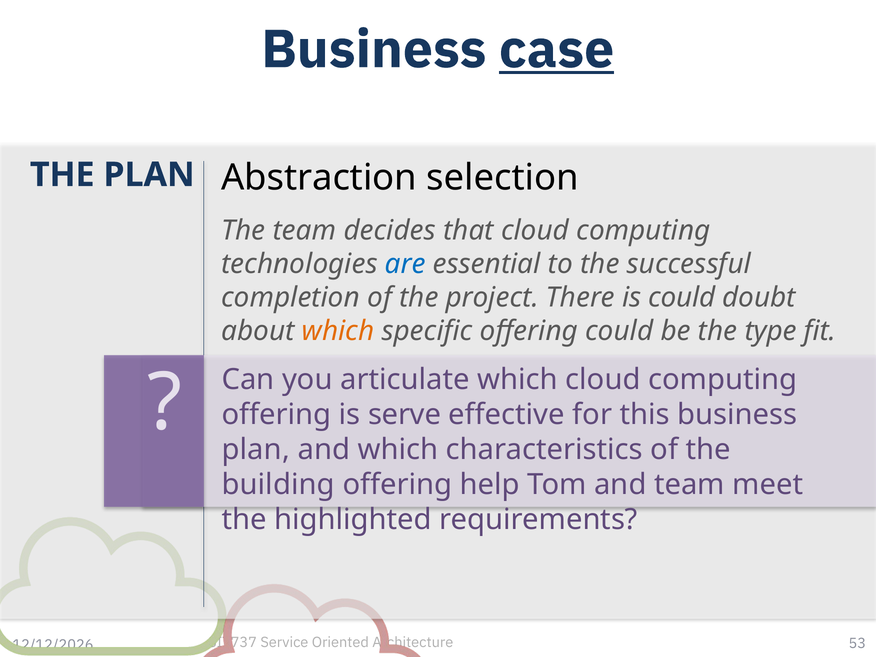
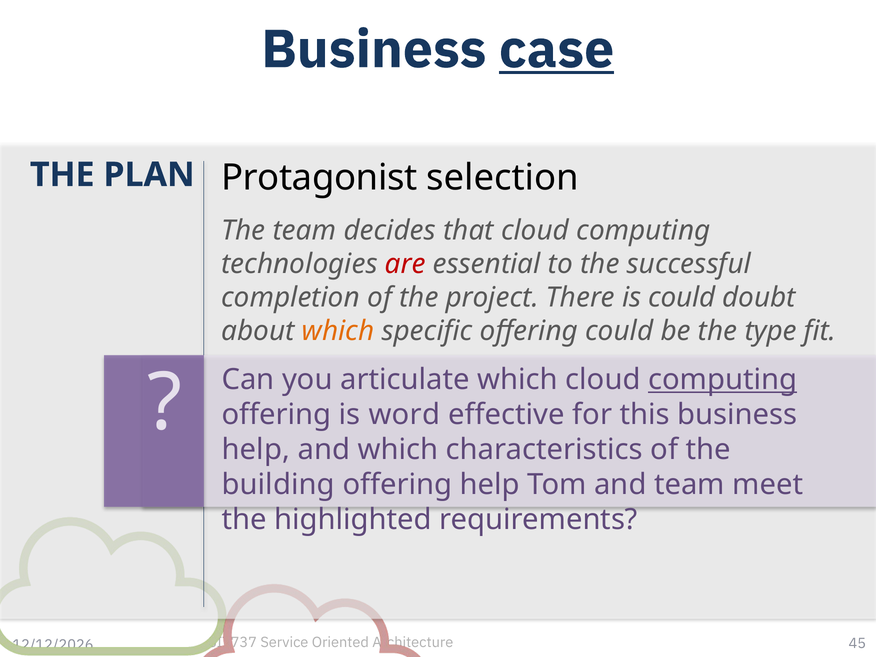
Abstraction: Abstraction -> Protagonist
are colour: blue -> red
computing at (723, 380) underline: none -> present
serve: serve -> word
plan at (256, 450): plan -> help
53: 53 -> 45
